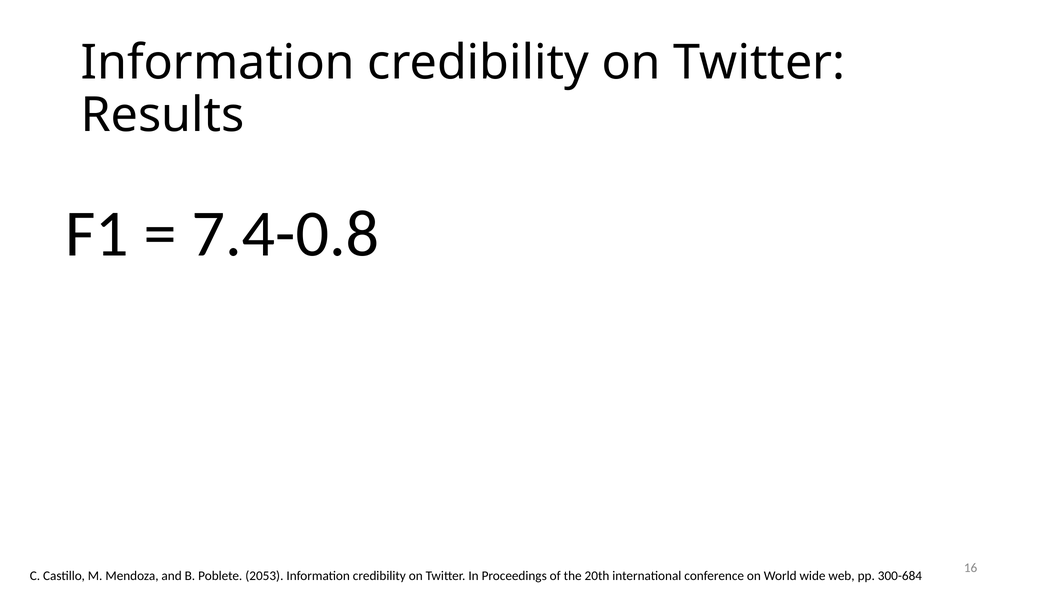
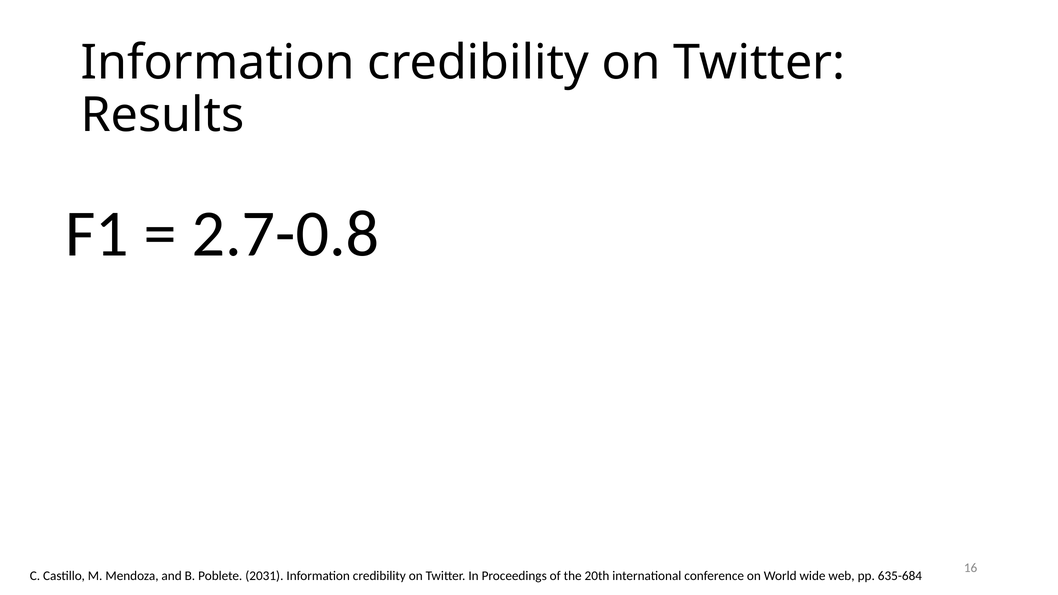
7.4-0.8: 7.4-0.8 -> 2.7-0.8
2053: 2053 -> 2031
300-684: 300-684 -> 635-684
